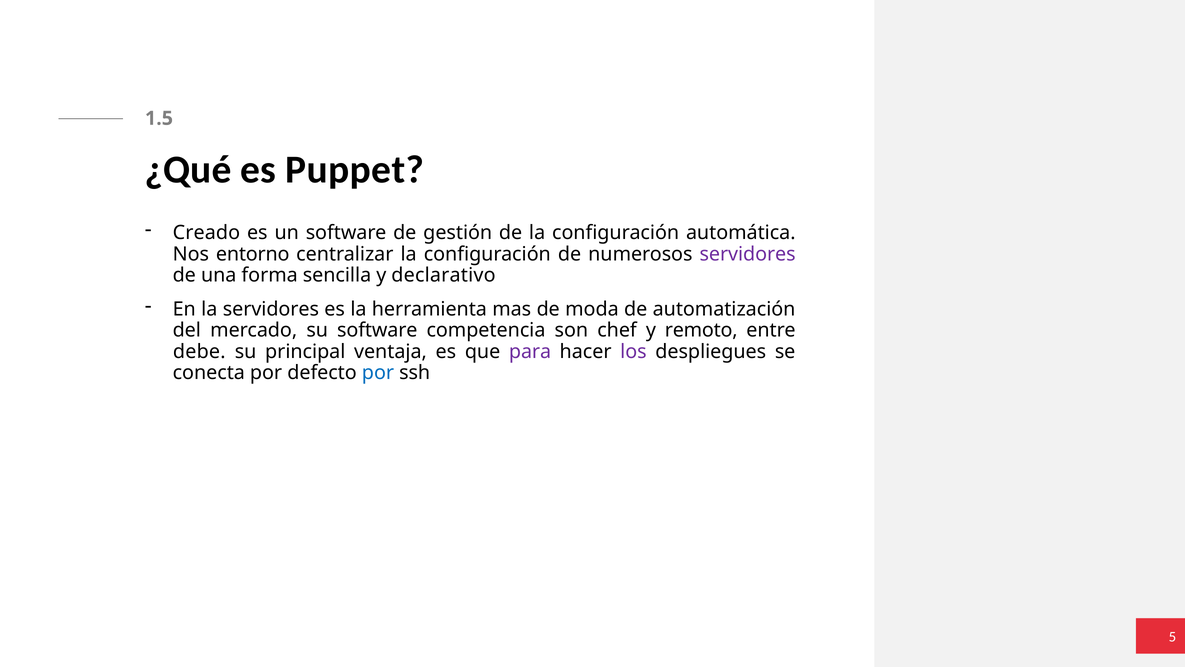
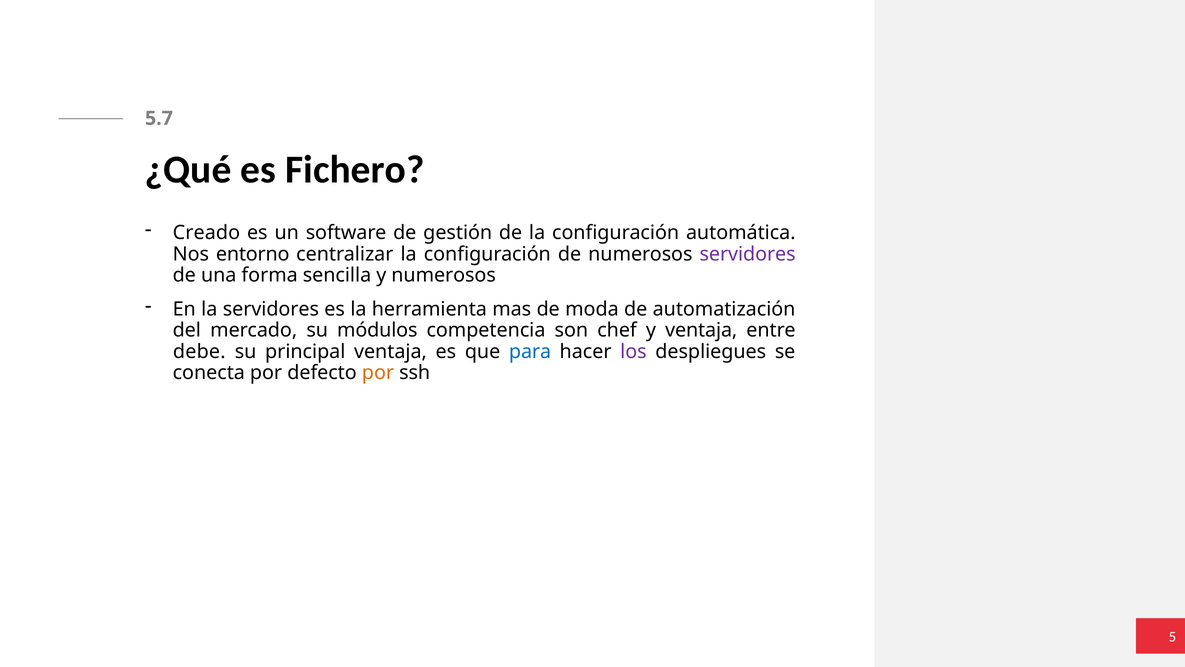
1.5: 1.5 -> 5.7
Puppet: Puppet -> Fichero
y declarativo: declarativo -> numerosos
su software: software -> módulos
y remoto: remoto -> ventaja
para colour: purple -> blue
por at (378, 373) colour: blue -> orange
